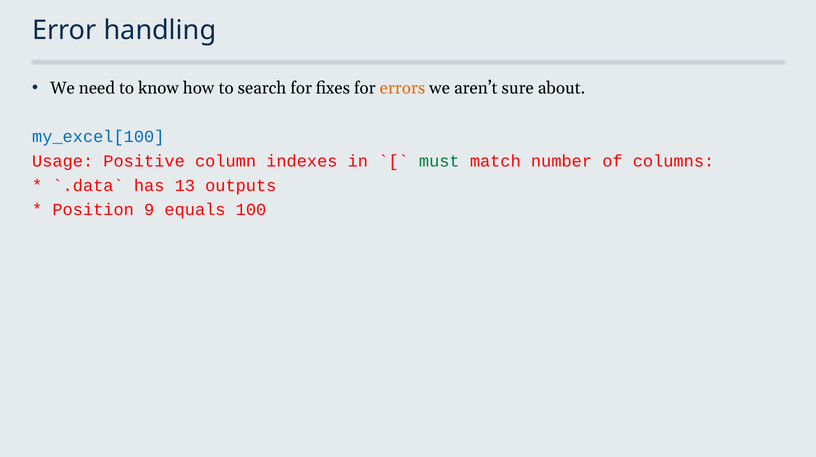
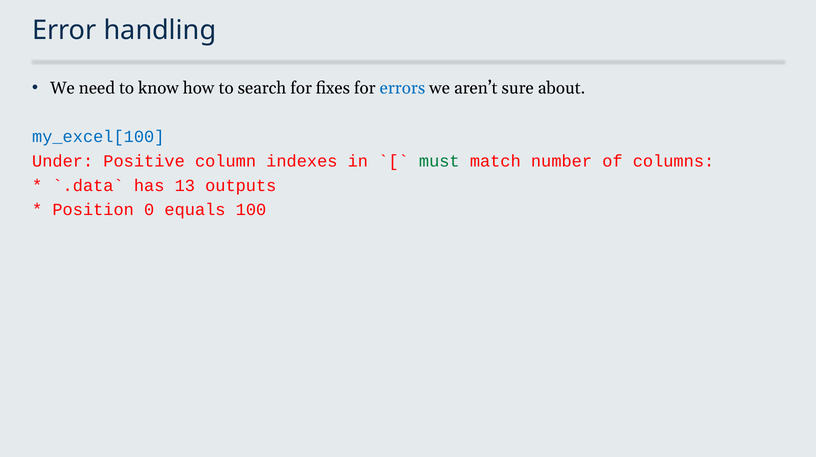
errors colour: orange -> blue
Usage: Usage -> Under
9: 9 -> 0
